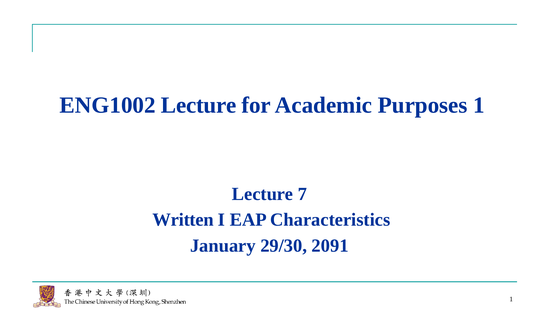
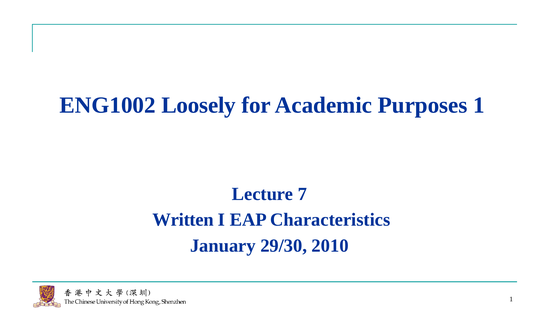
ENG1002 Lecture: Lecture -> Loosely
2091: 2091 -> 2010
